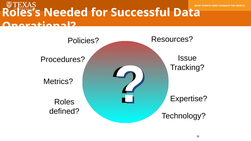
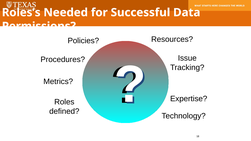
Operational: Operational -> Permissions
